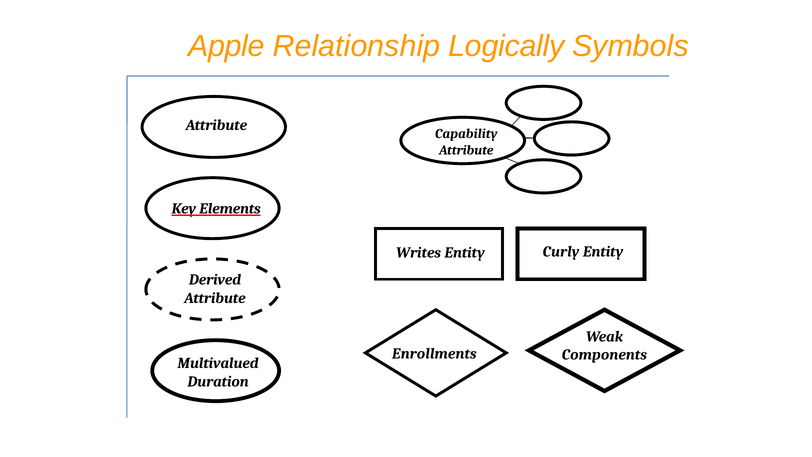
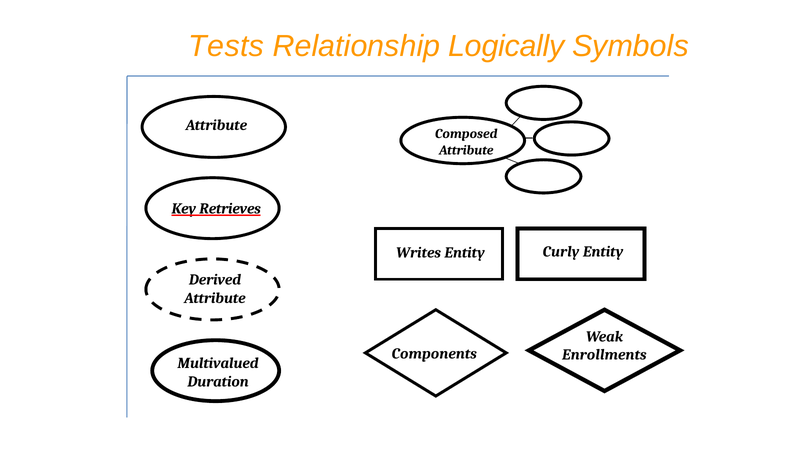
Apple: Apple -> Tests
Capability: Capability -> Composed
Elements: Elements -> Retrieves
Enrollments: Enrollments -> Components
Components: Components -> Enrollments
